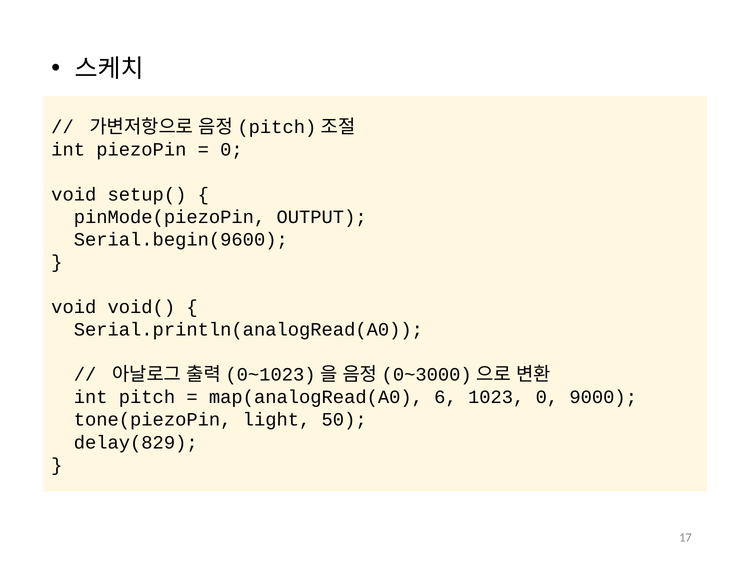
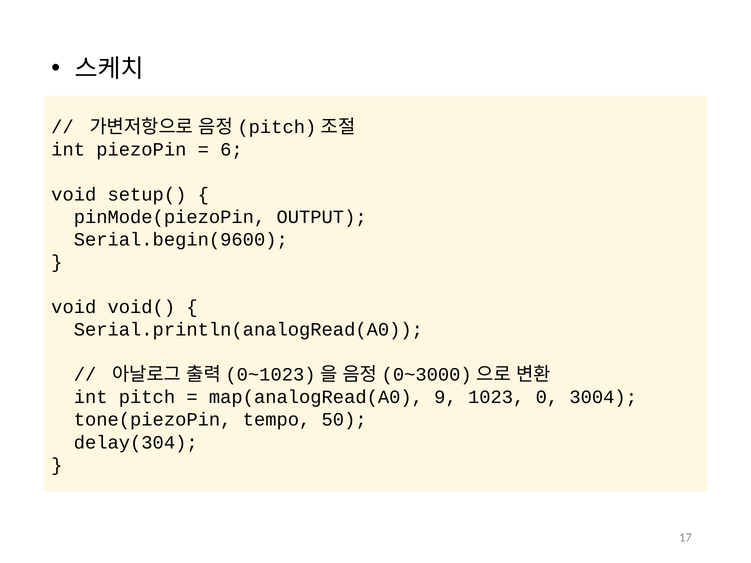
0 at (231, 150): 0 -> 6
6: 6 -> 9
9000: 9000 -> 3004
light: light -> tempo
delay(829: delay(829 -> delay(304
